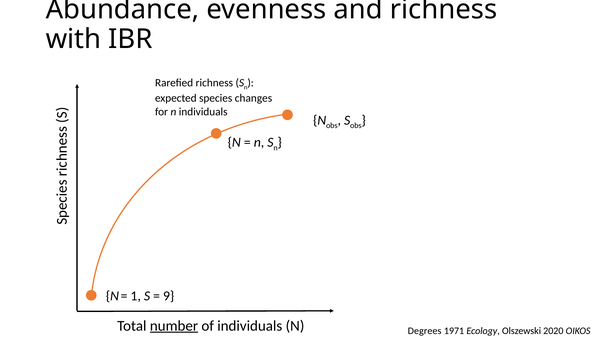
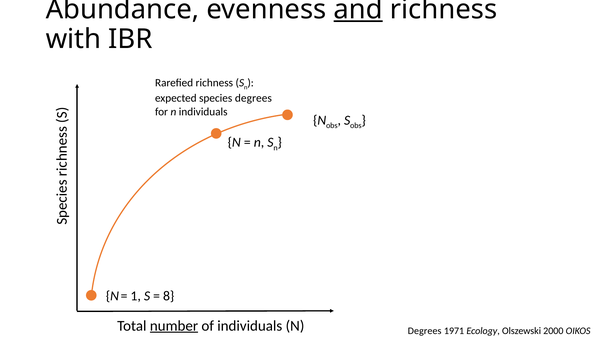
and underline: none -> present
species changes: changes -> degrees
9: 9 -> 8
2020: 2020 -> 2000
